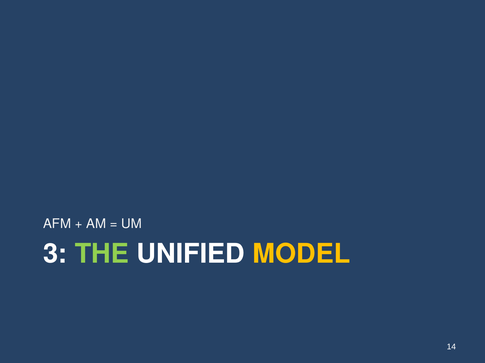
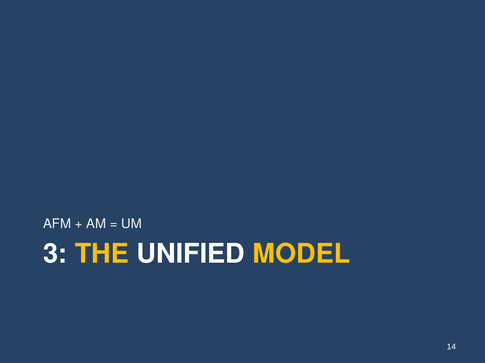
THE colour: light green -> yellow
